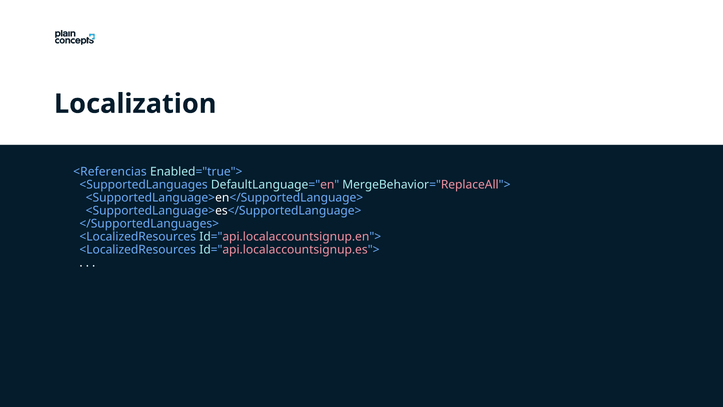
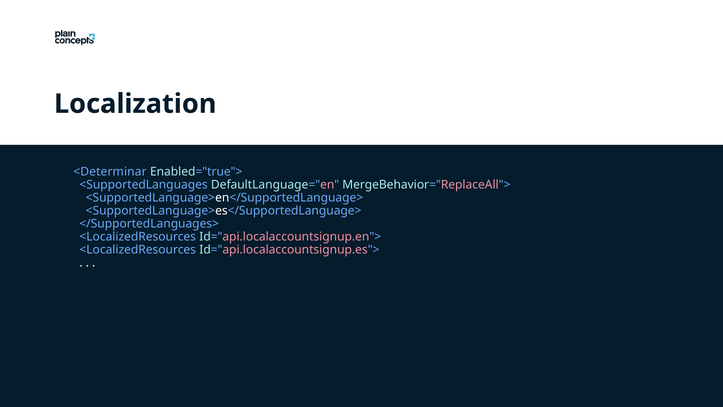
<Referencias: <Referencias -> <Determinar
